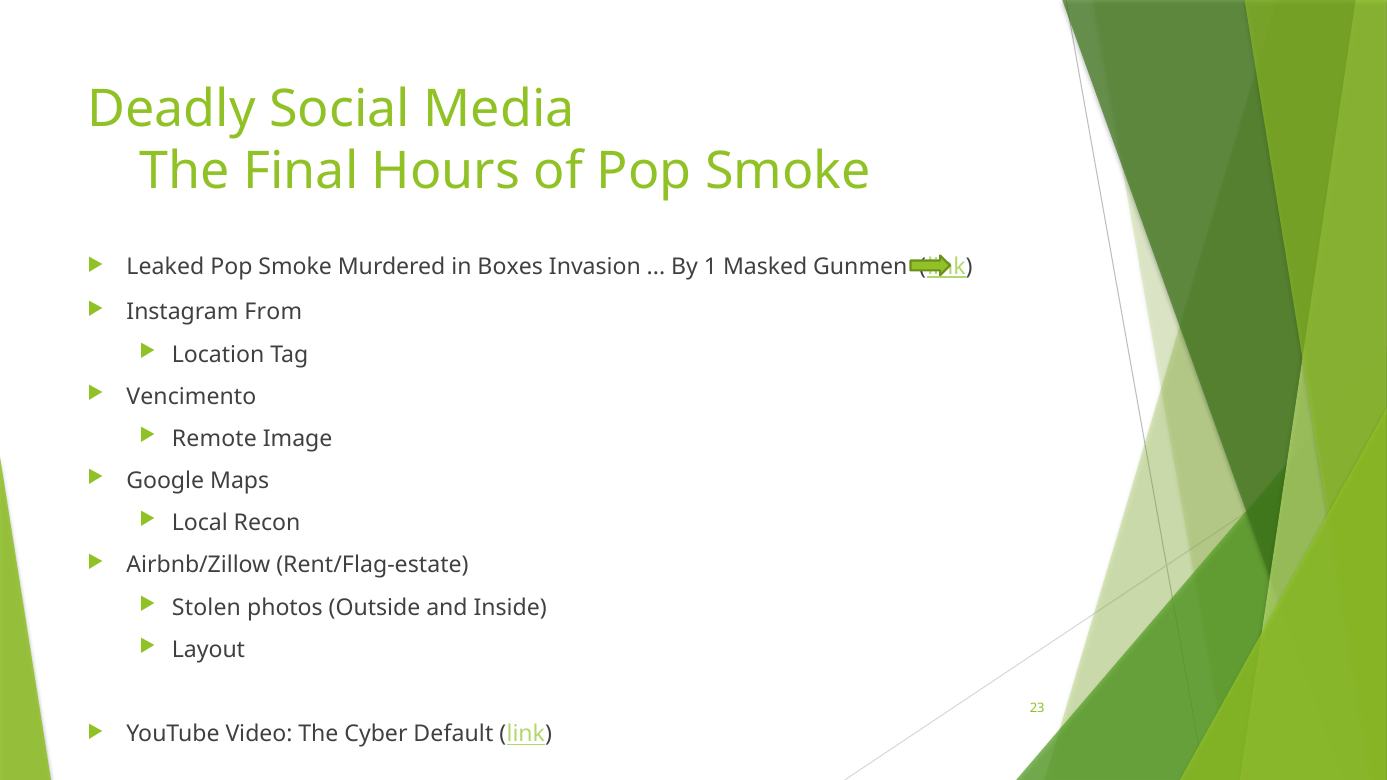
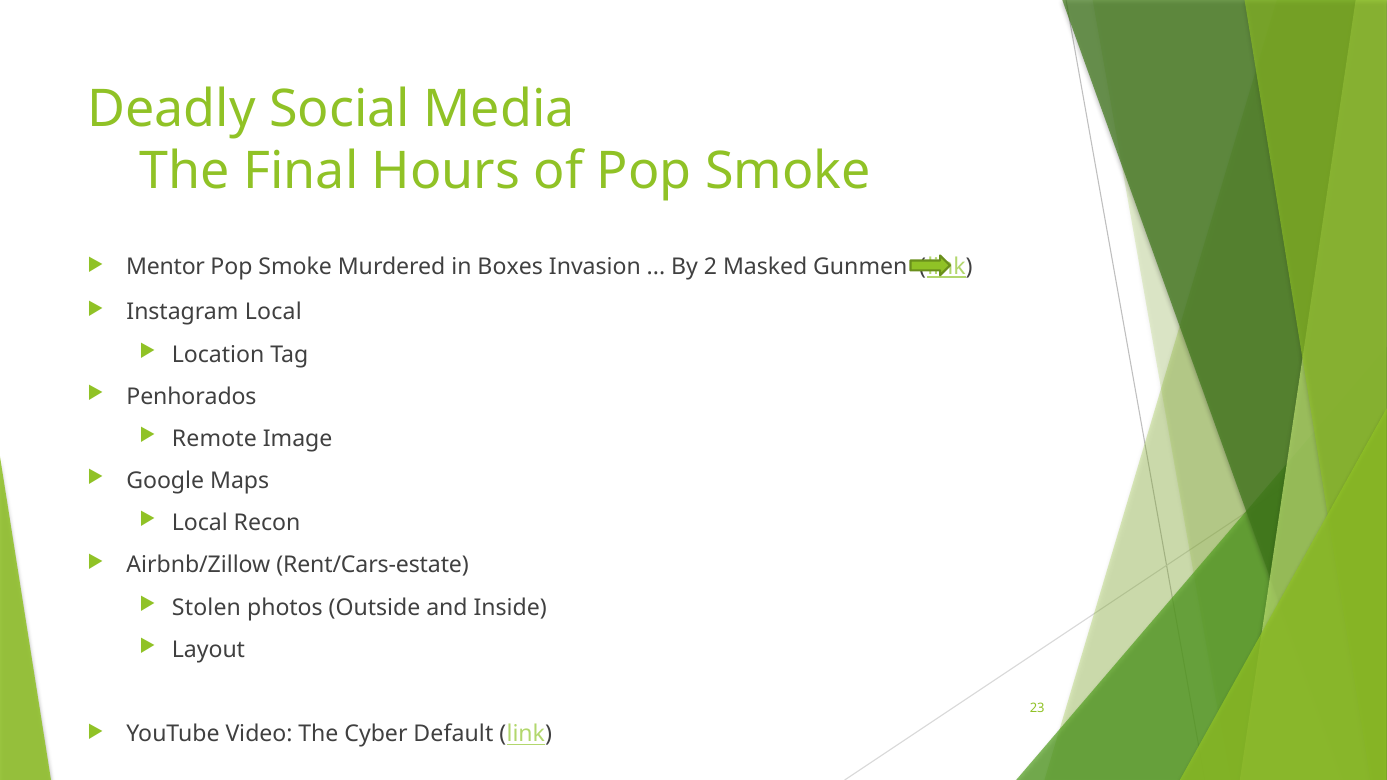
Leaked: Leaked -> Mentor
1: 1 -> 2
Instagram From: From -> Local
Vencimento: Vencimento -> Penhorados
Rent/Flag-estate: Rent/Flag-estate -> Rent/Cars-estate
